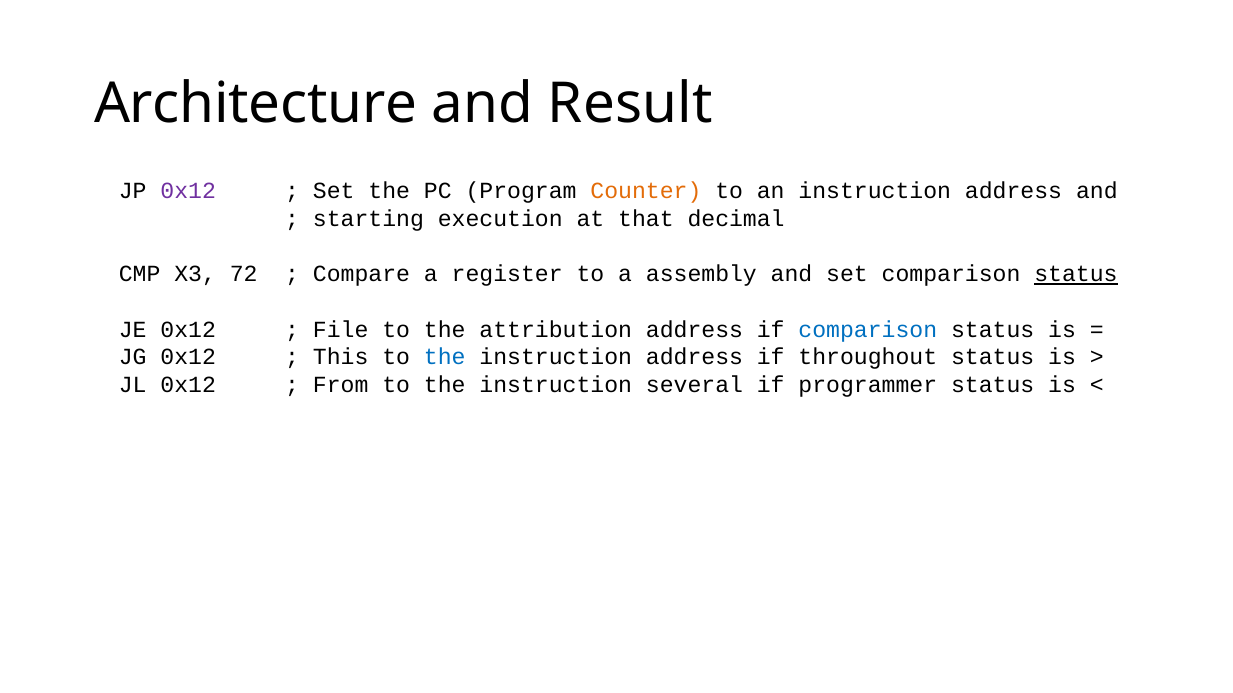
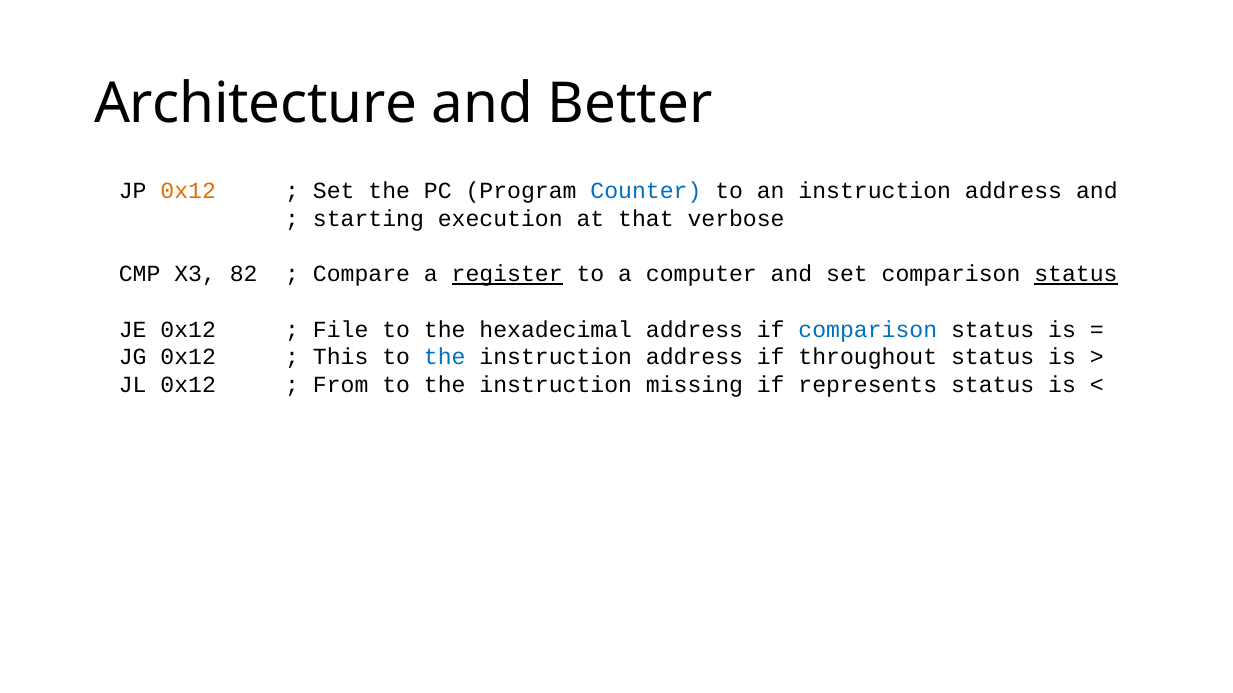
Result: Result -> Better
0x12 at (188, 191) colour: purple -> orange
Counter colour: orange -> blue
decimal: decimal -> verbose
72: 72 -> 82
register underline: none -> present
assembly: assembly -> computer
attribution: attribution -> hexadecimal
several: several -> missing
programmer: programmer -> represents
